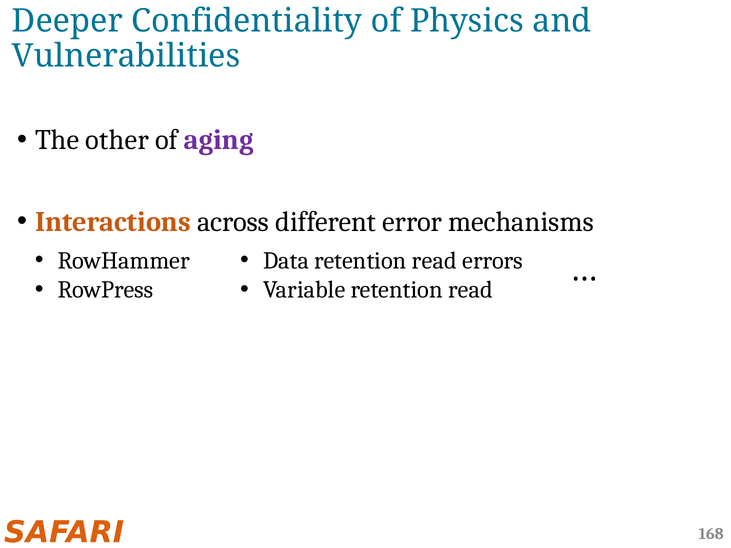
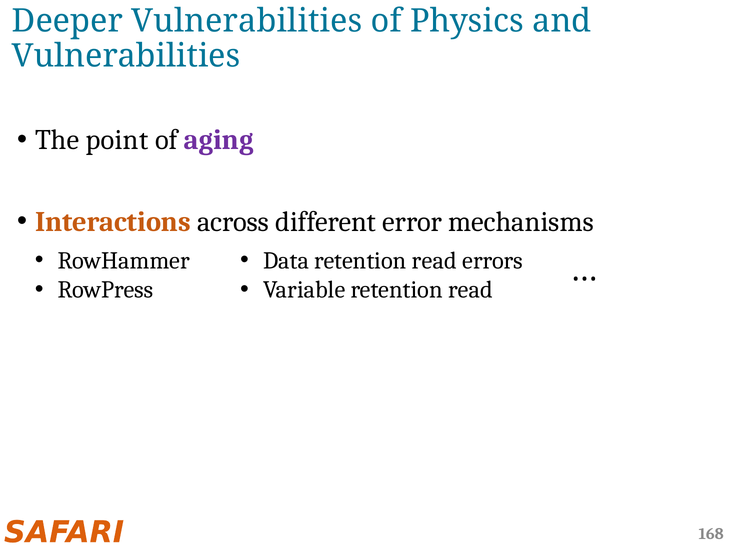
Deeper Confidentiality: Confidentiality -> Vulnerabilities
other: other -> point
